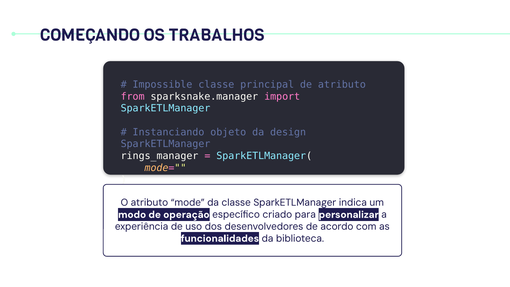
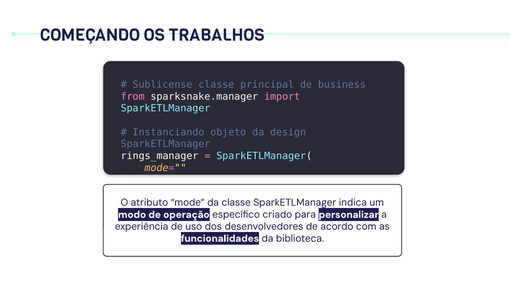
Impossible: Impossible -> Sublicense
de atributo: atributo -> business
